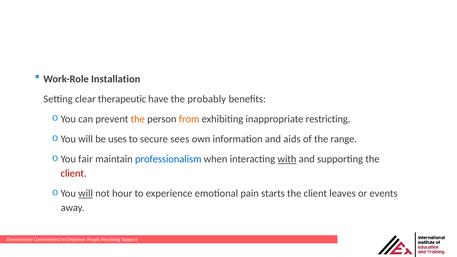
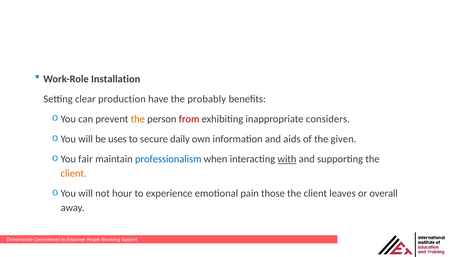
therapeutic: therapeutic -> production
from colour: orange -> red
restricting: restricting -> considers
sees: sees -> daily
range: range -> given
client at (74, 173) colour: red -> orange
will at (86, 193) underline: present -> none
starts: starts -> those
events: events -> overall
